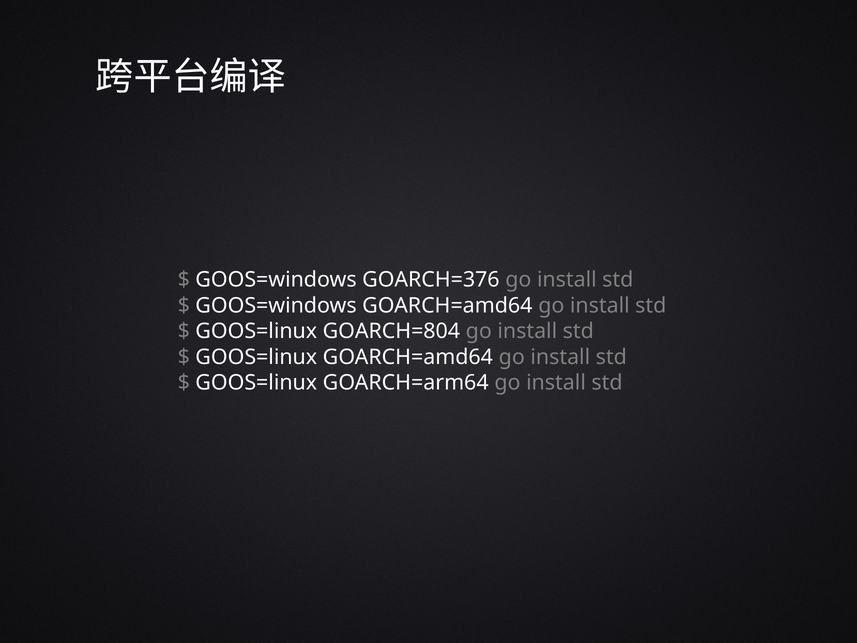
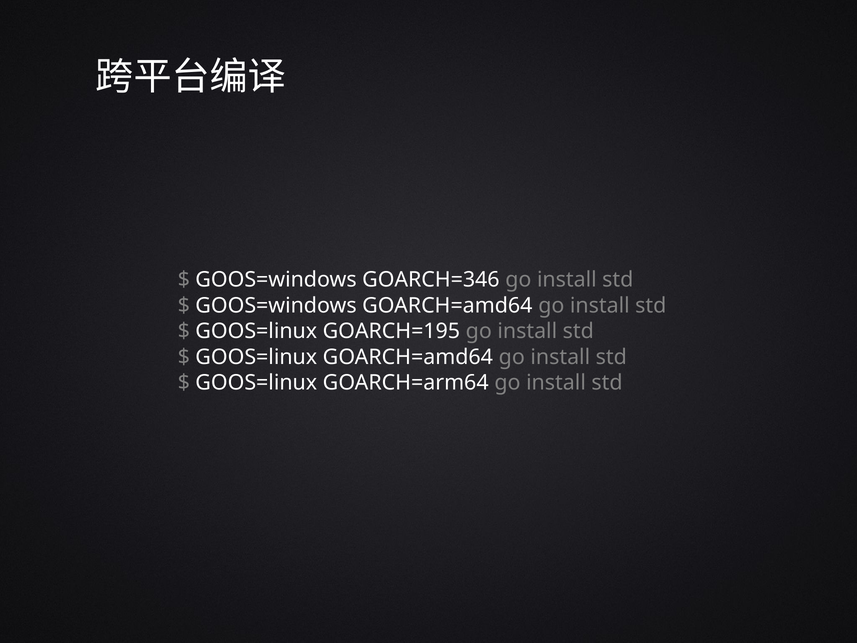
GOARCH=376: GOARCH=376 -> GOARCH=346
GOARCH=804: GOARCH=804 -> GOARCH=195
